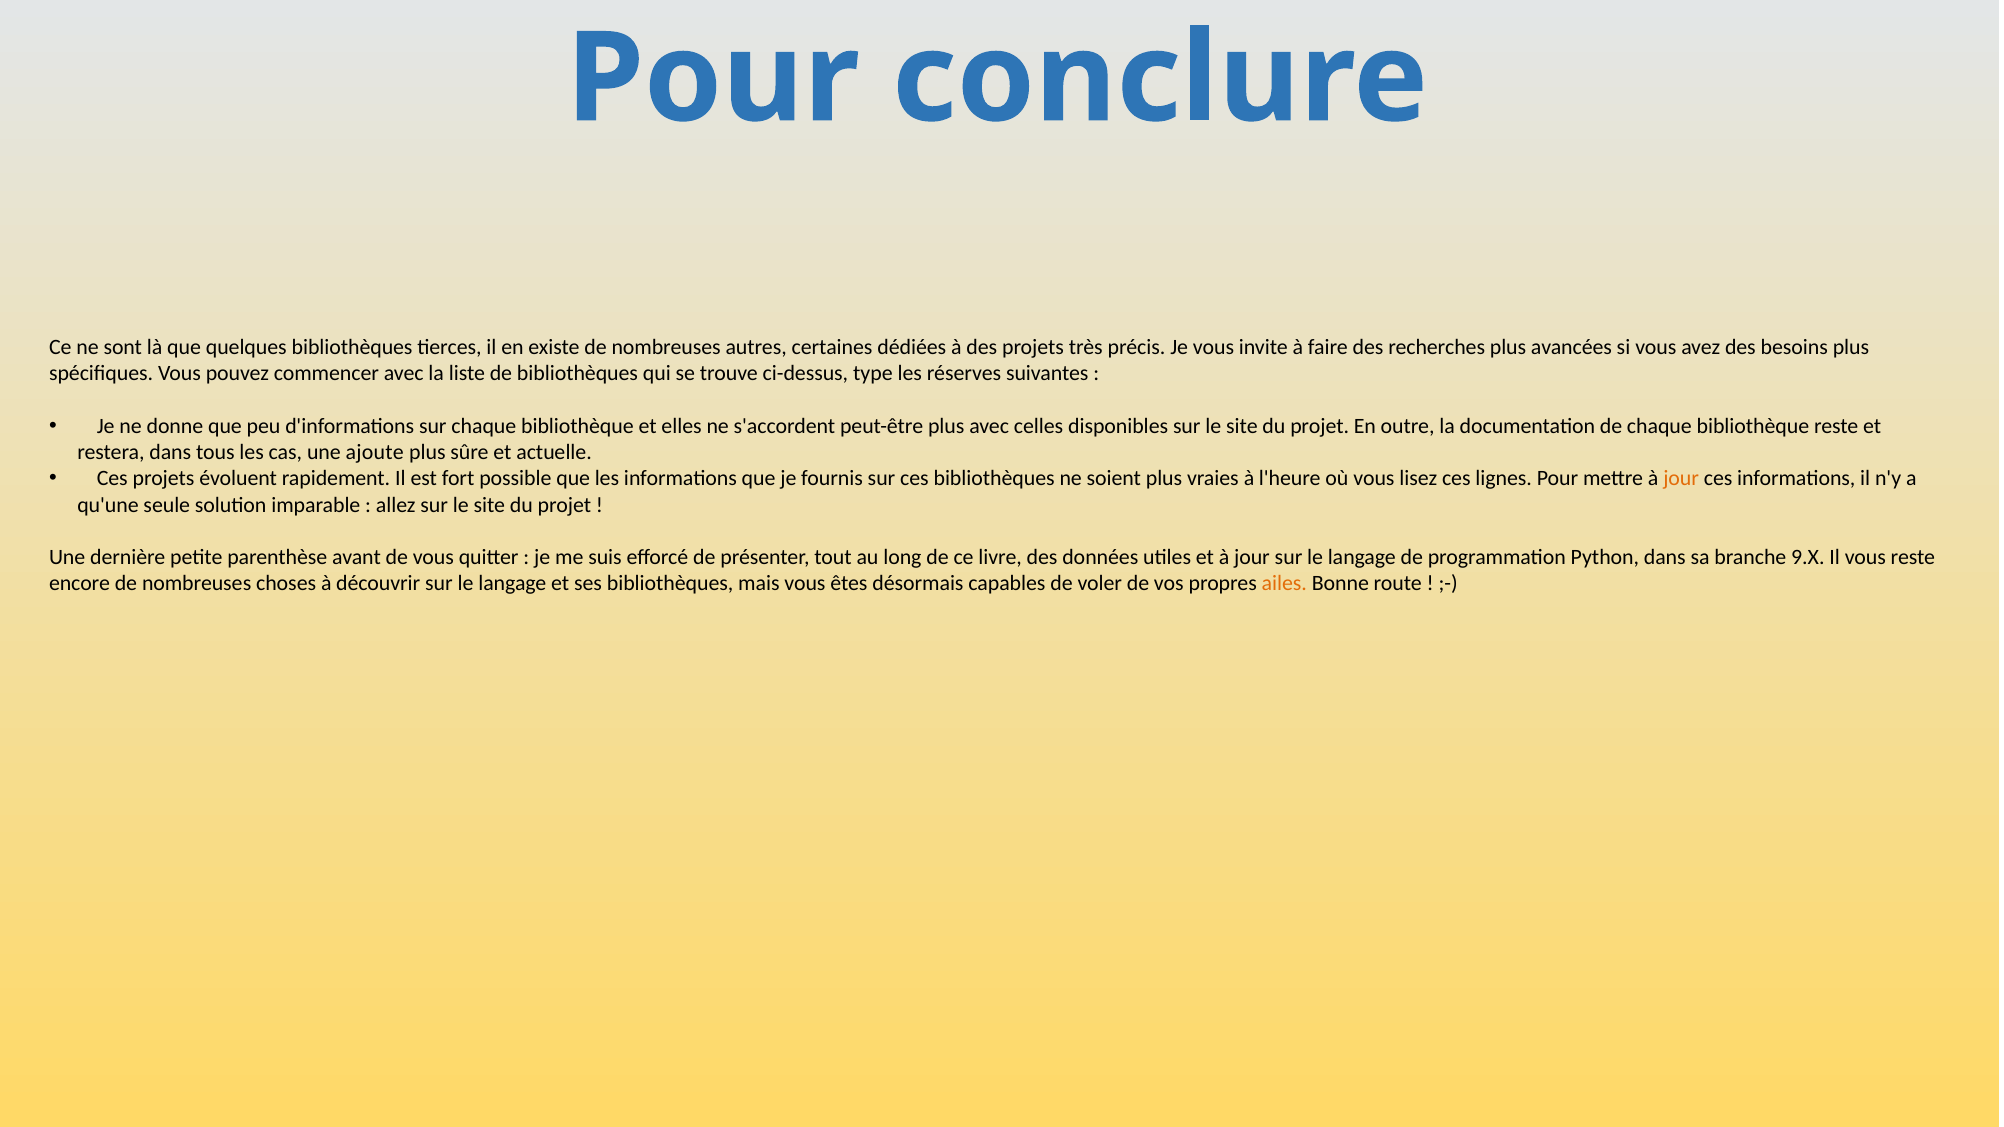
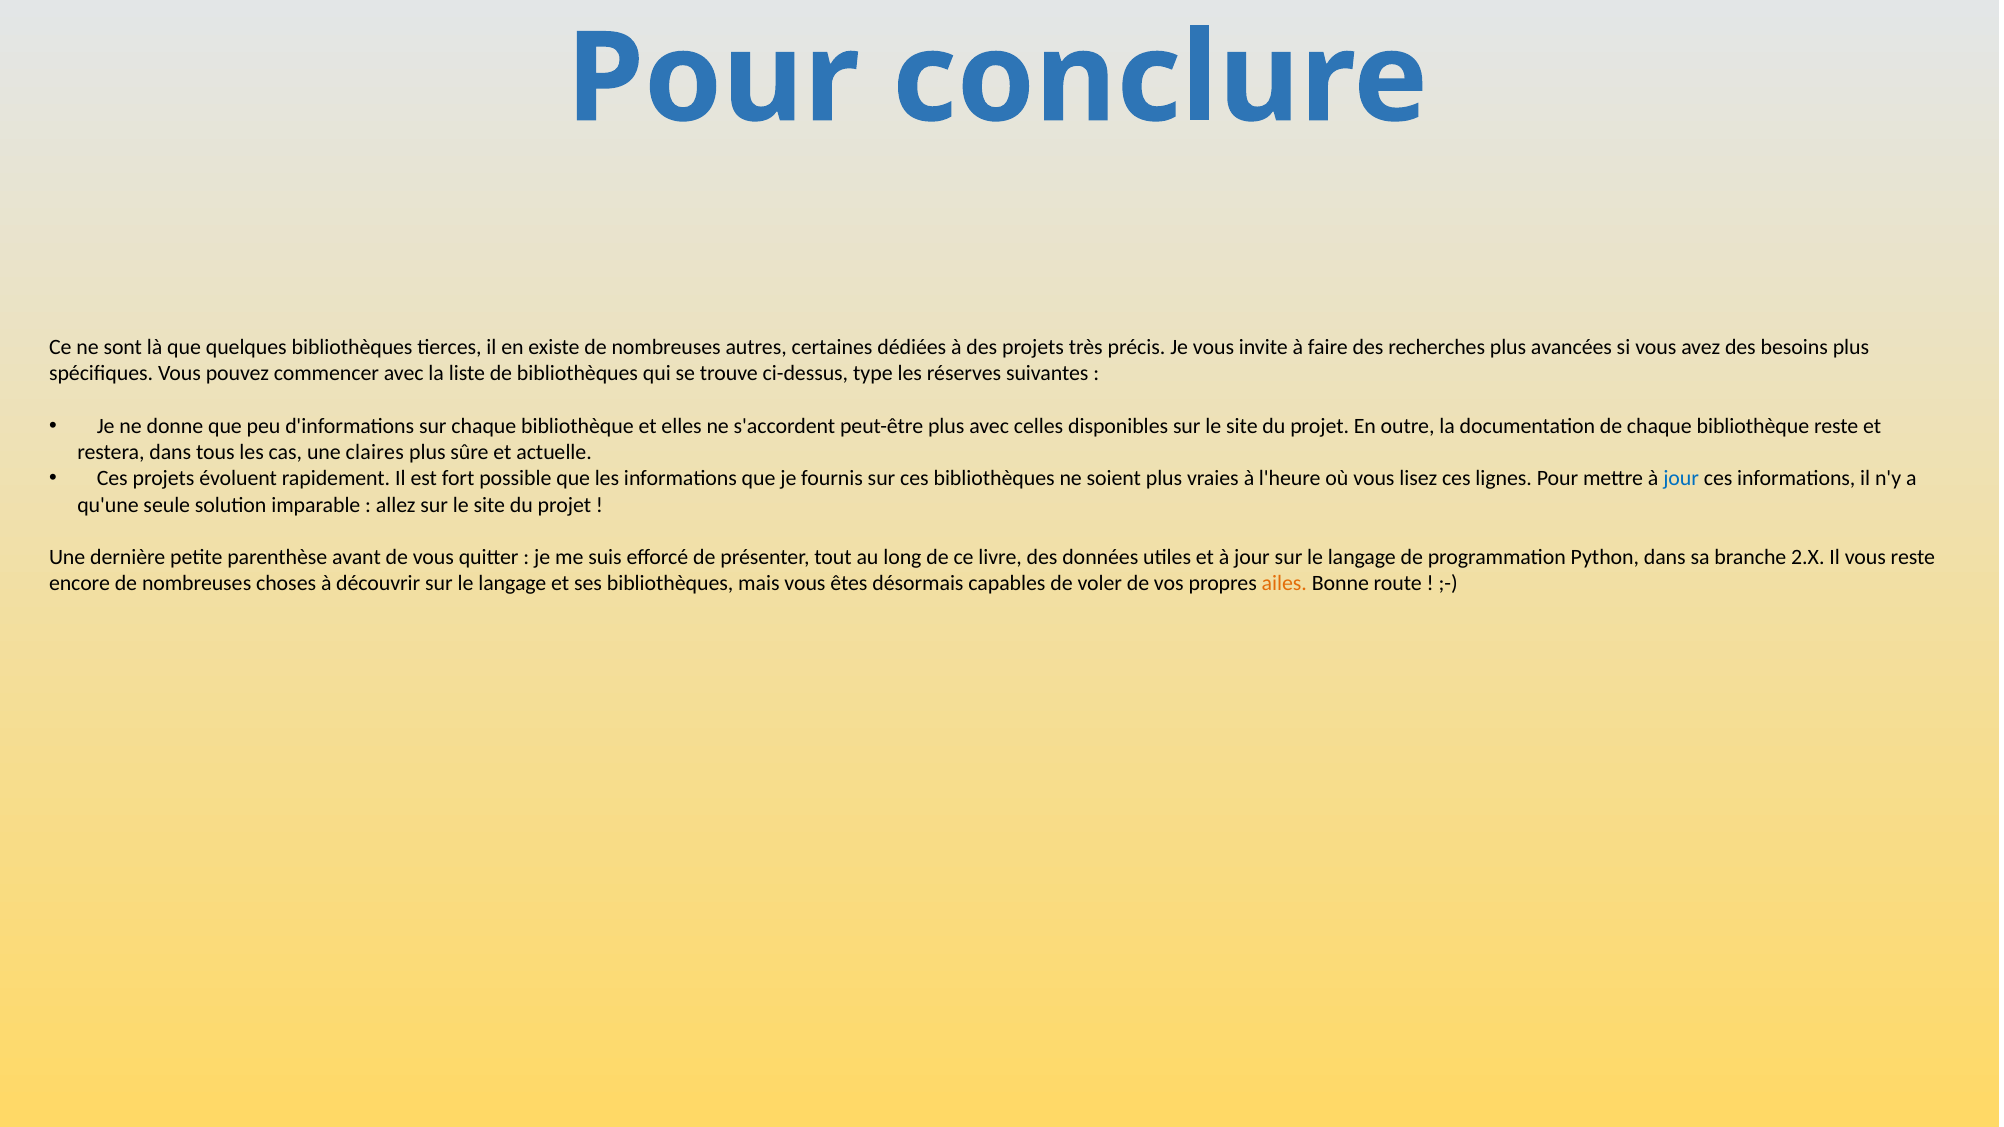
ajoute: ajoute -> claires
jour at (1681, 479) colour: orange -> blue
9.X: 9.X -> 2.X
